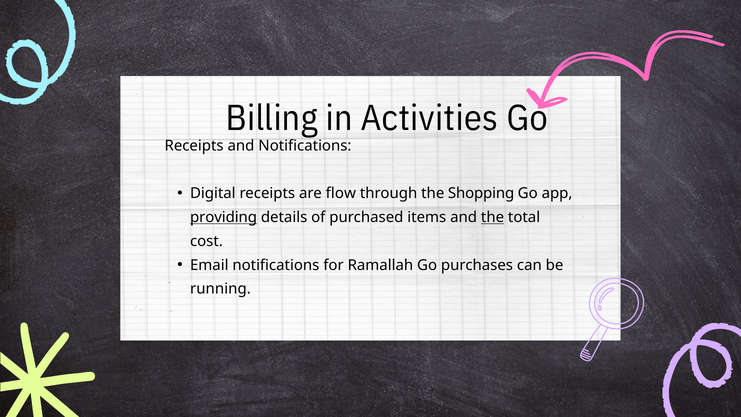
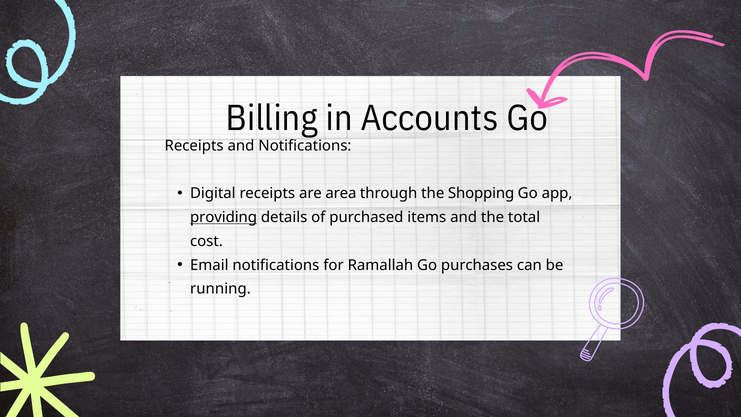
Activities: Activities -> Accounts
flow: flow -> area
the at (493, 217) underline: present -> none
